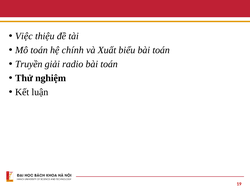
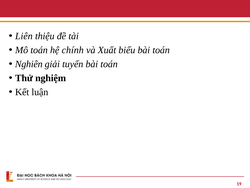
Việc: Việc -> Liên
Truyền: Truyền -> Nghiên
radio: radio -> tuyến
